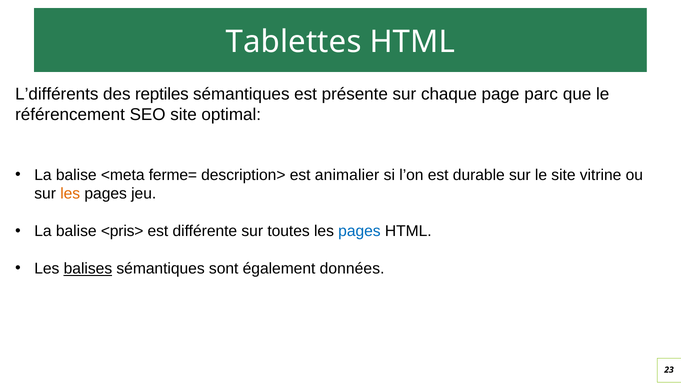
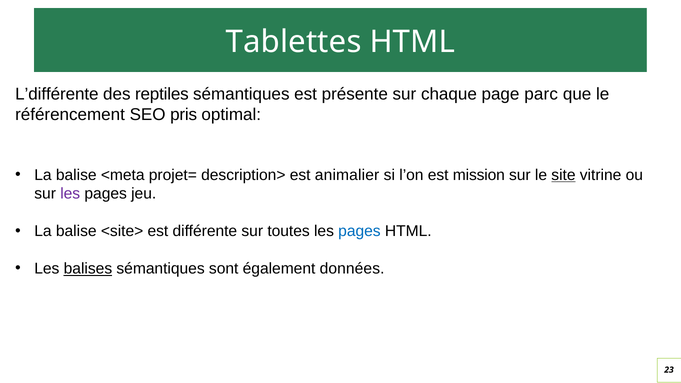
L’différents: L’différents -> L’différente
SEO site: site -> pris
ferme=: ferme= -> projet=
durable: durable -> mission
site at (563, 175) underline: none -> present
les at (70, 194) colour: orange -> purple
<pris>: <pris> -> <site>
